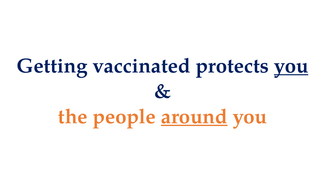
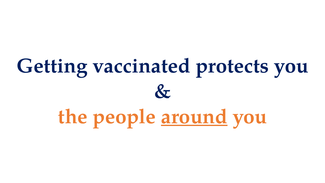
you at (291, 66) underline: present -> none
